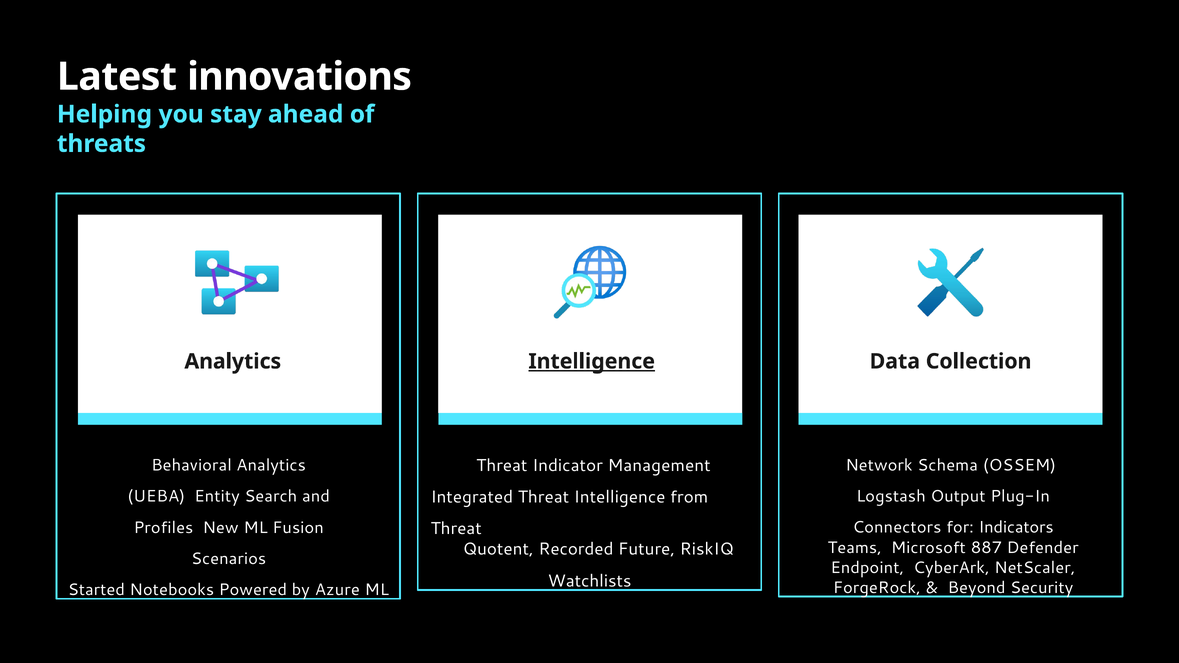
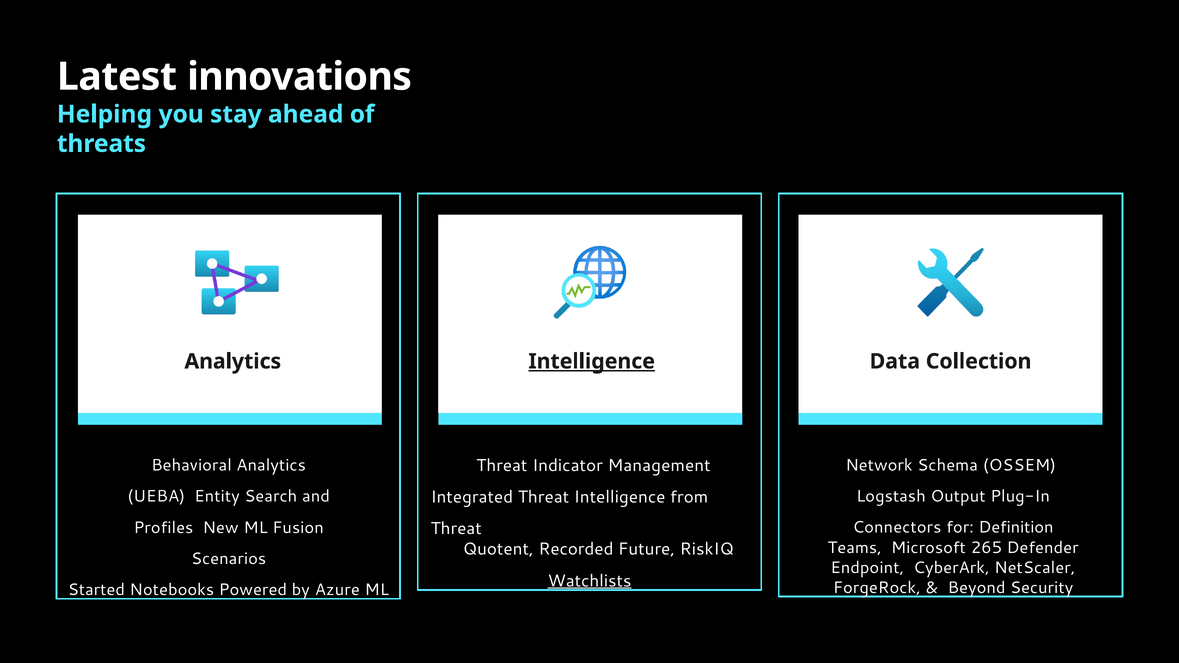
Indicators: Indicators -> Definition
887: 887 -> 265
Watchlists underline: none -> present
